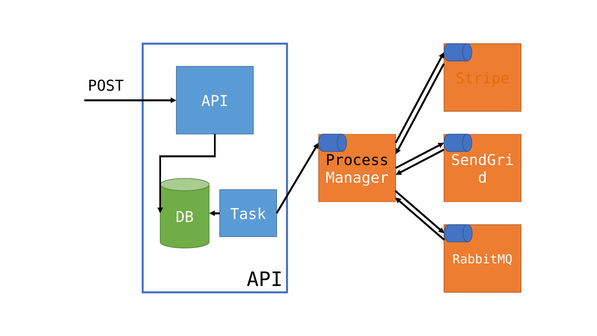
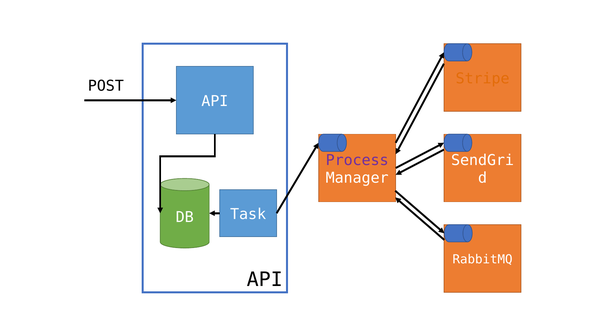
Process colour: black -> purple
